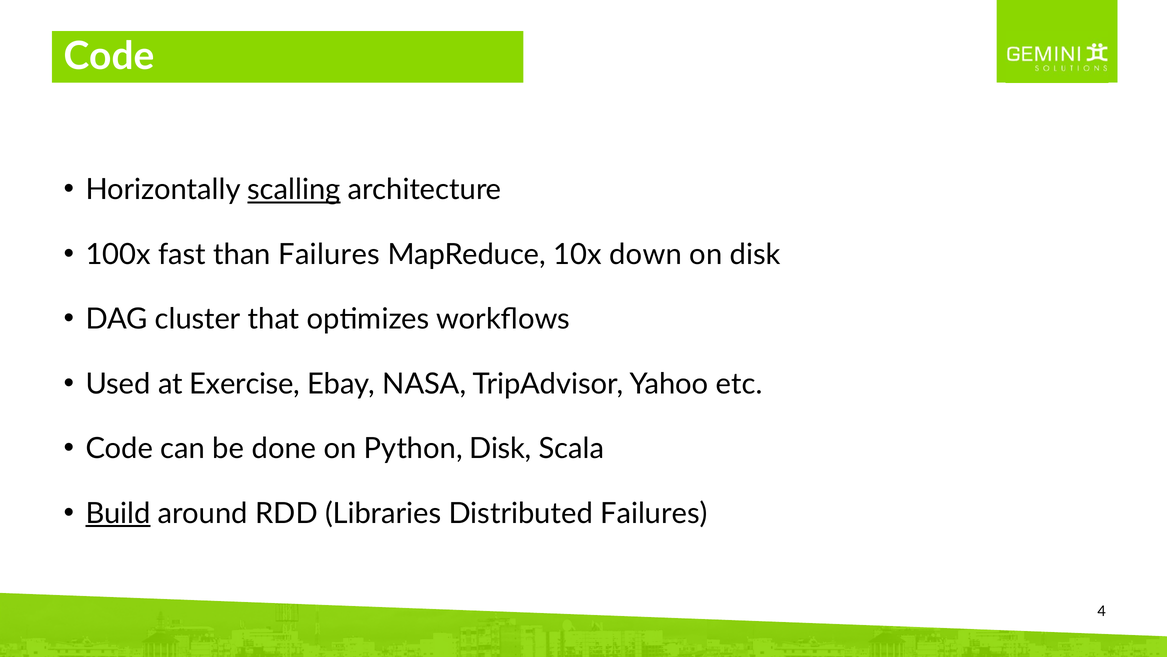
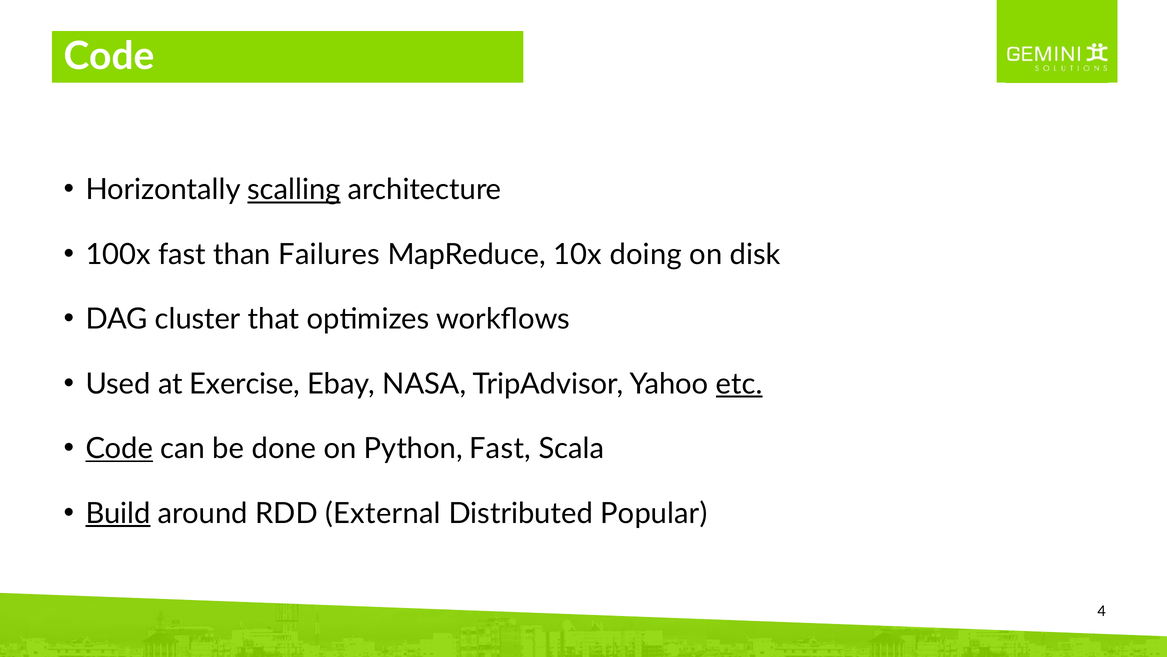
down: down -> doing
etc underline: none -> present
Code at (119, 448) underline: none -> present
Python Disk: Disk -> Fast
Libraries: Libraries -> External
Distributed Failures: Failures -> Popular
